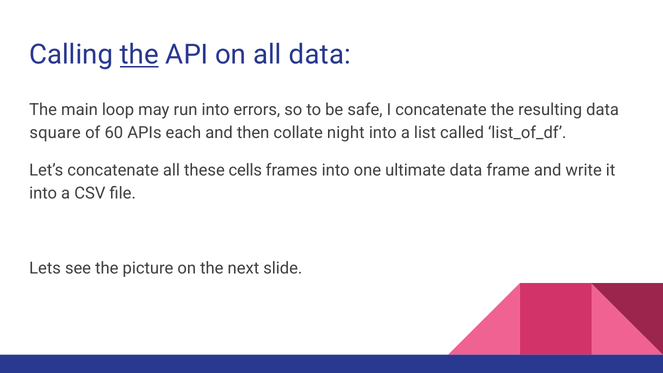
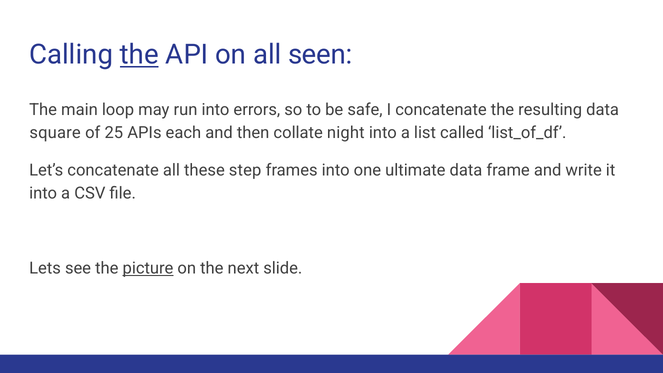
all data: data -> seen
60: 60 -> 25
cells: cells -> step
picture underline: none -> present
